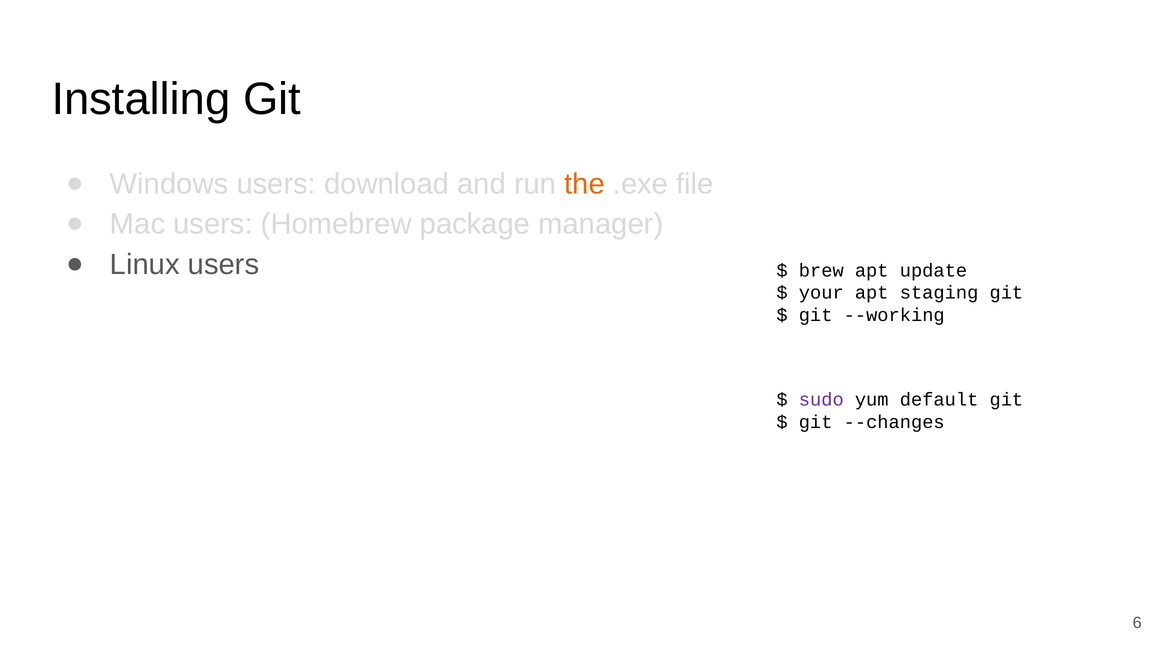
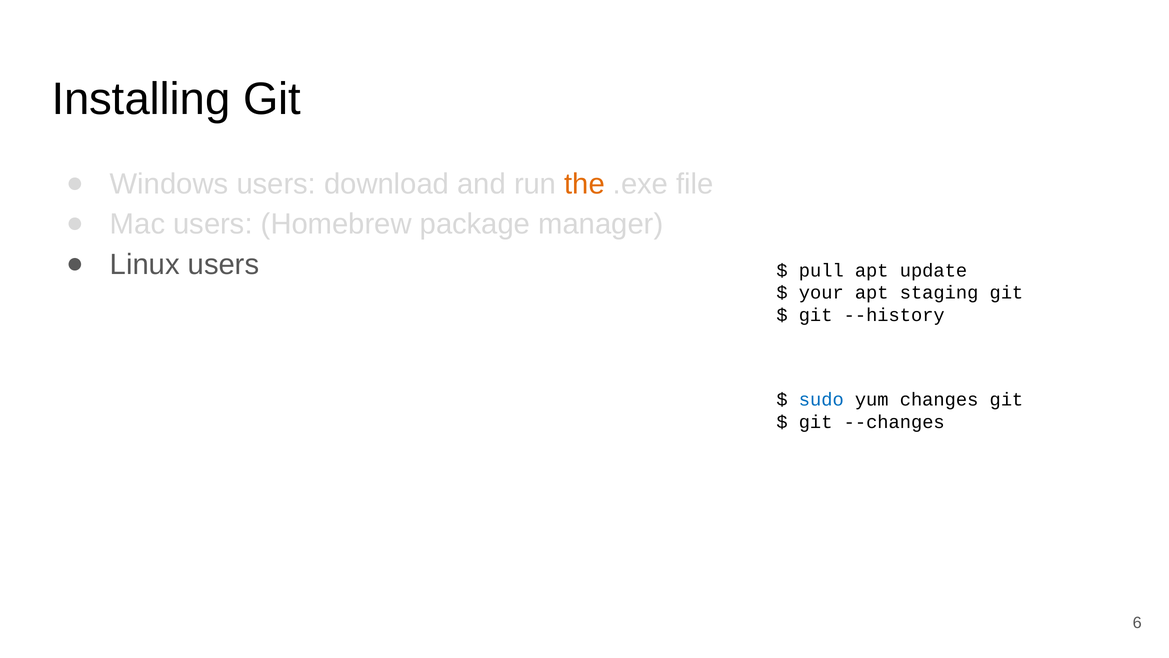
brew: brew -> pull
--working: --working -> --history
sudo colour: purple -> blue
default: default -> changes
